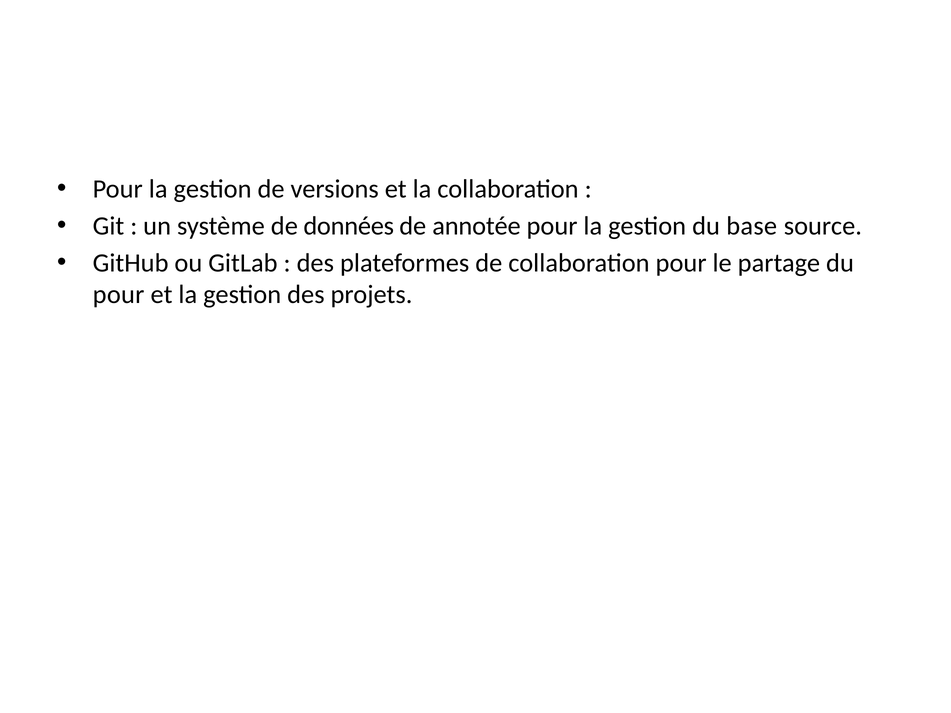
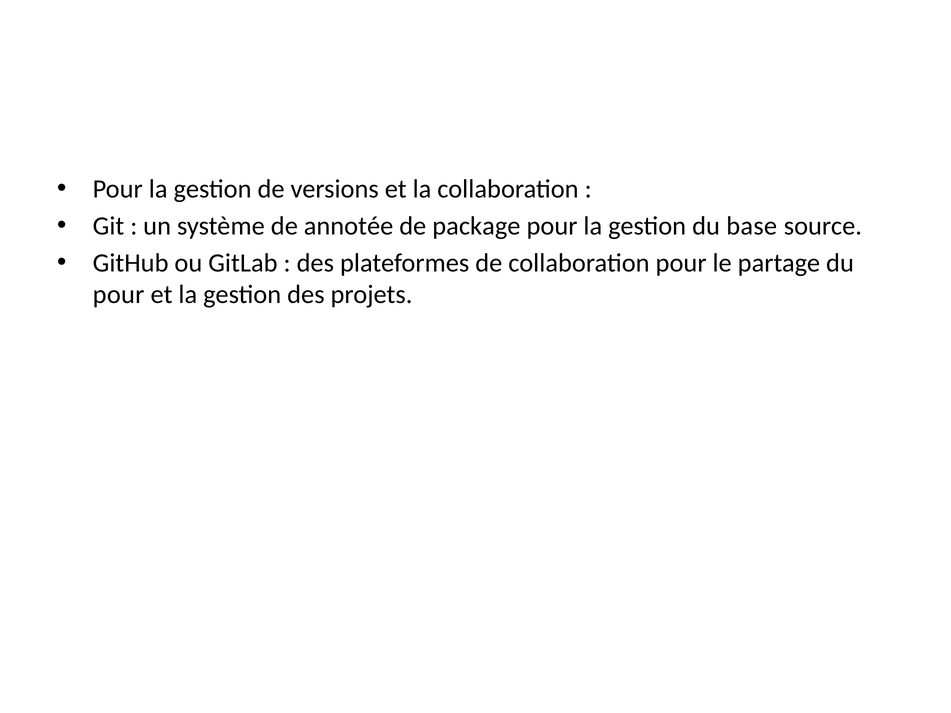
données: données -> annotée
annotée: annotée -> package
